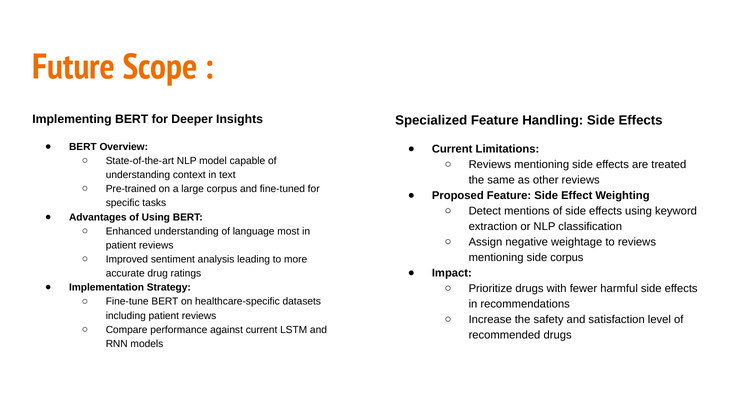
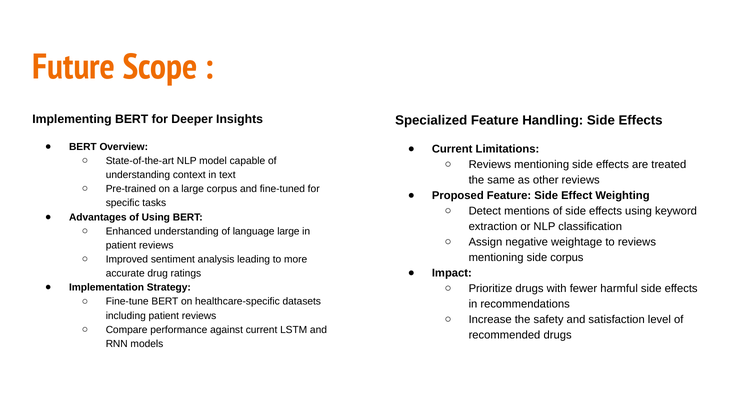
language most: most -> large
